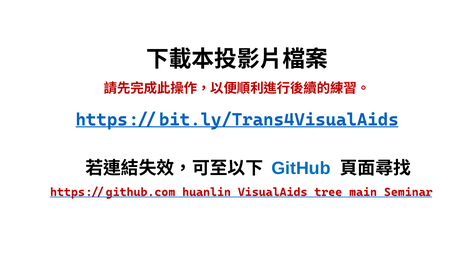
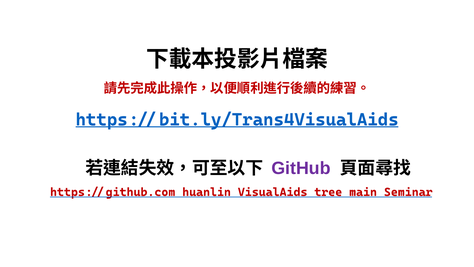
GitHub colour: blue -> purple
